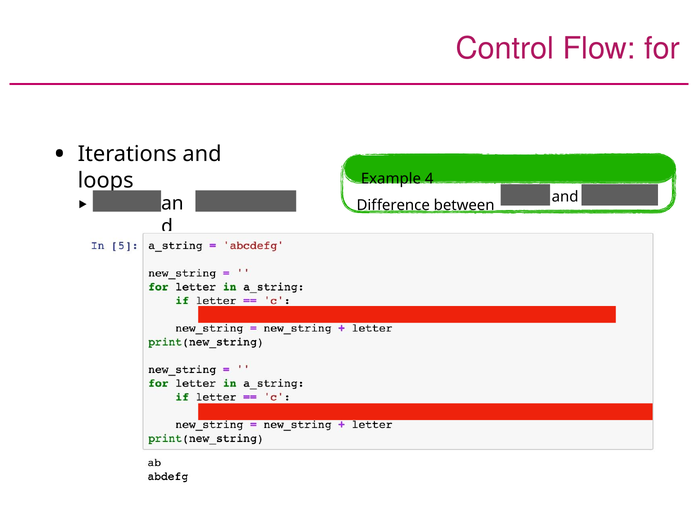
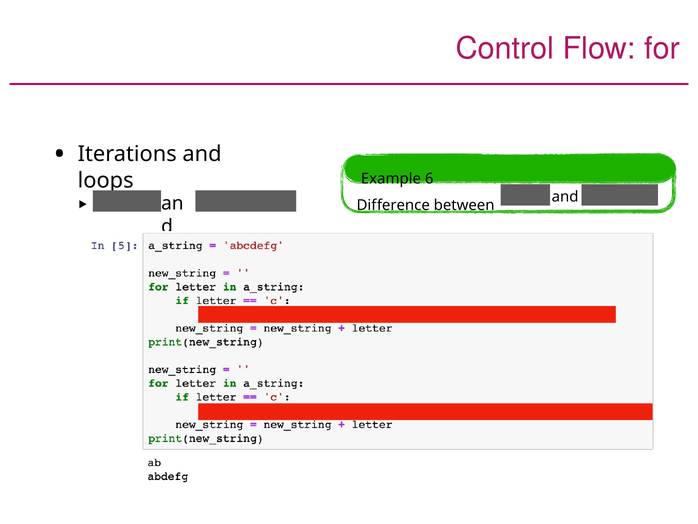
4: 4 -> 6
